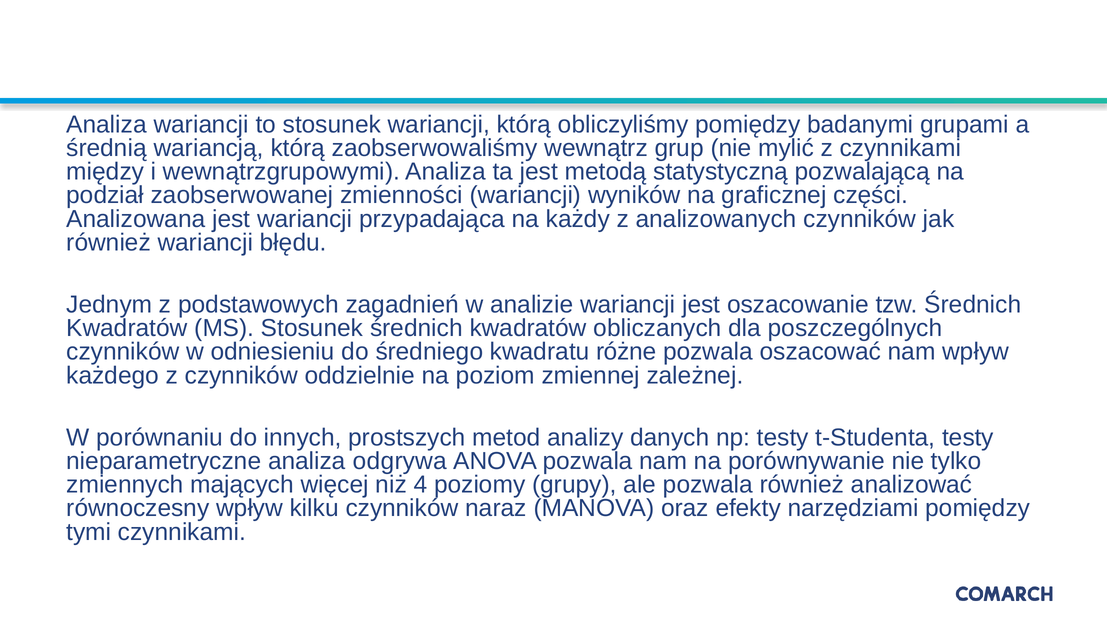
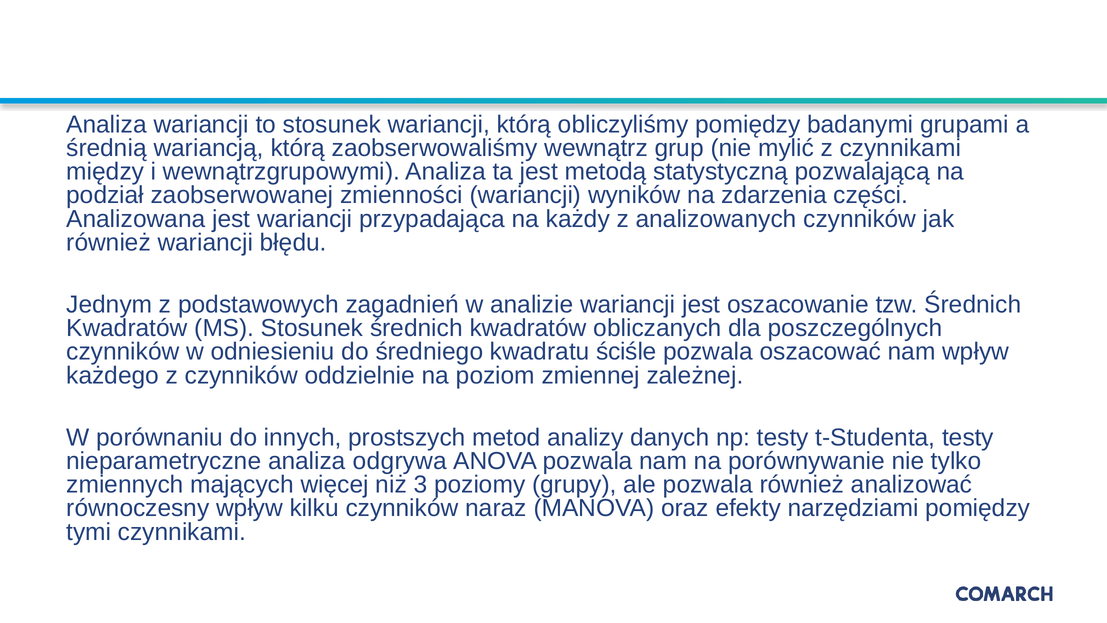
graficznej: graficznej -> zdarzenia
różne: różne -> ściśle
4: 4 -> 3
